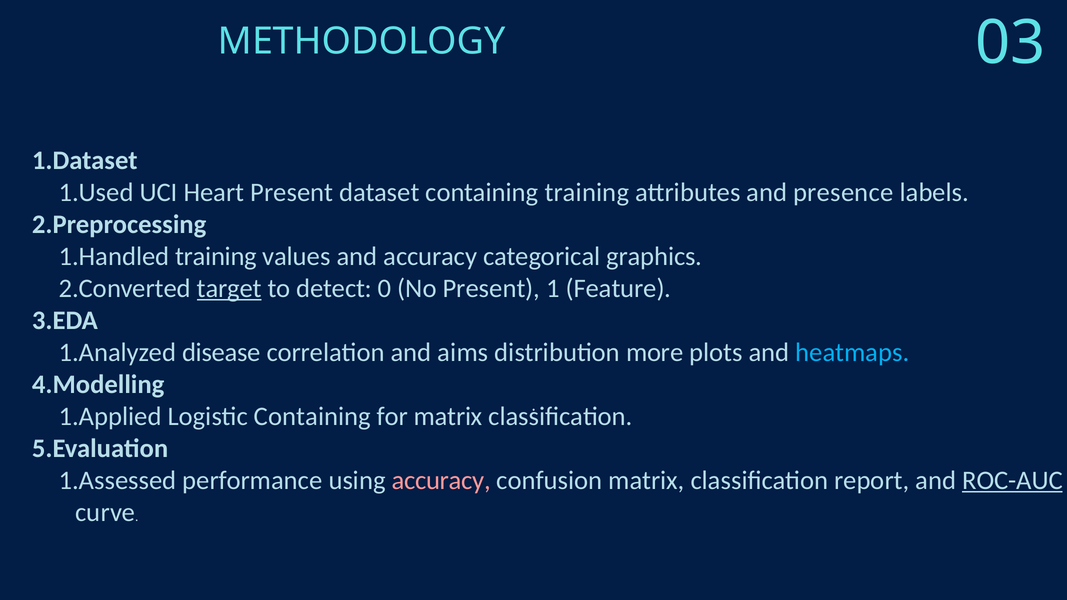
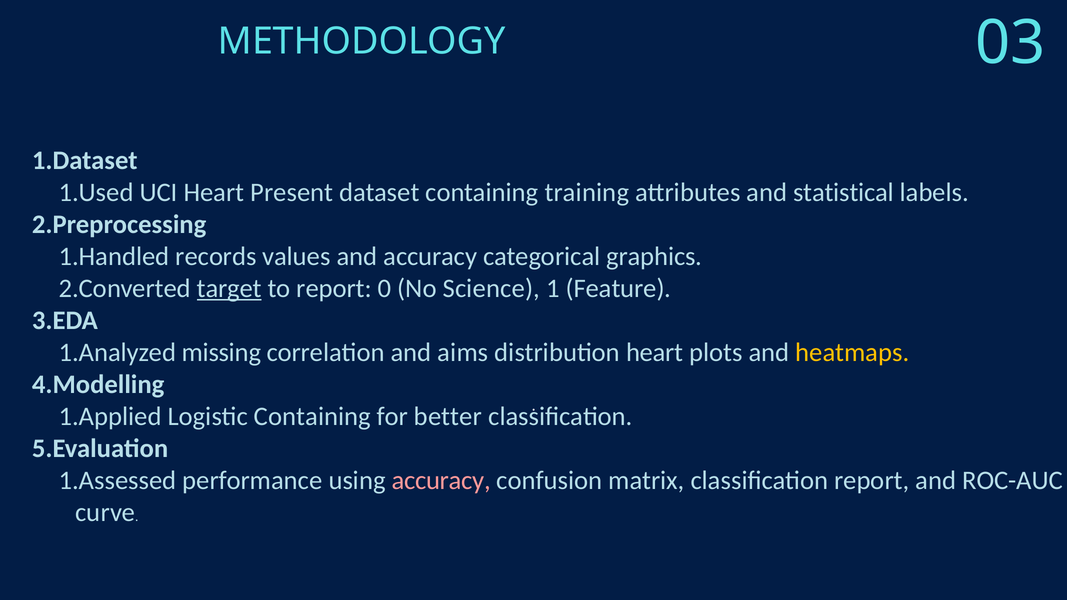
presence: presence -> statistical
training at (216, 257): training -> records
to detect: detect -> report
No Present: Present -> Science
disease: disease -> missing
distribution more: more -> heart
heatmaps colour: light blue -> yellow
for matrix: matrix -> better
ROC-AUC underline: present -> none
